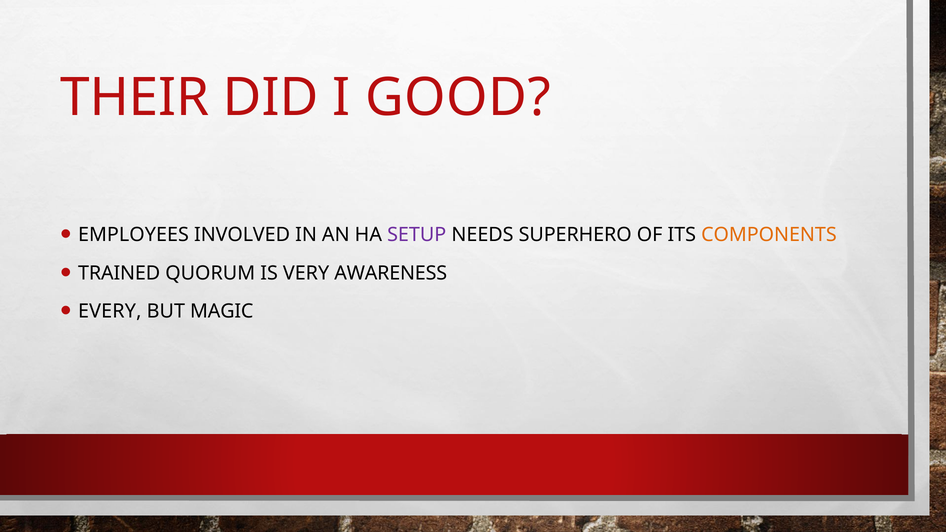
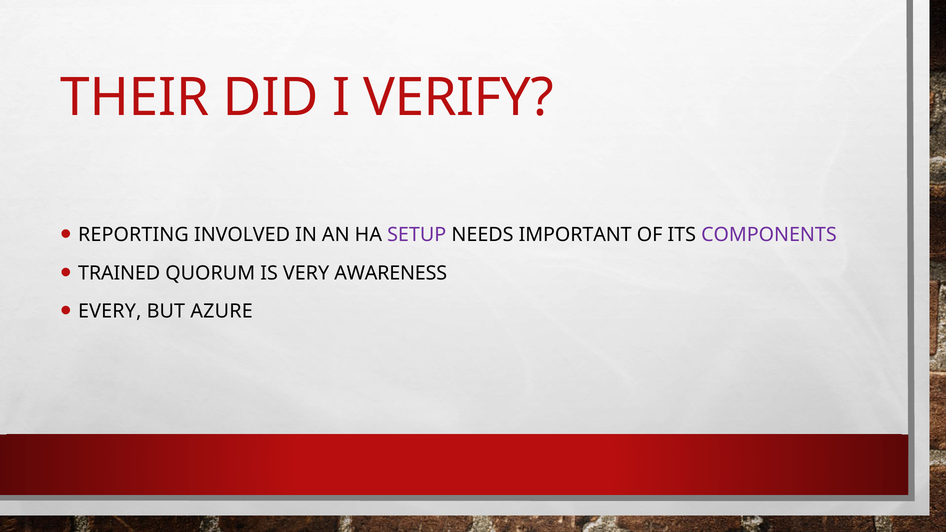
GOOD: GOOD -> VERIFY
EMPLOYEES: EMPLOYEES -> REPORTING
SUPERHERO: SUPERHERO -> IMPORTANT
COMPONENTS colour: orange -> purple
MAGIC: MAGIC -> AZURE
